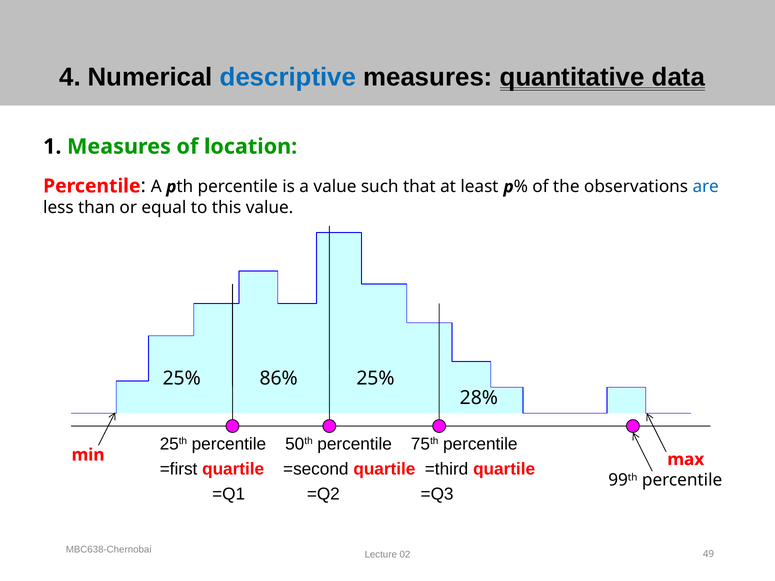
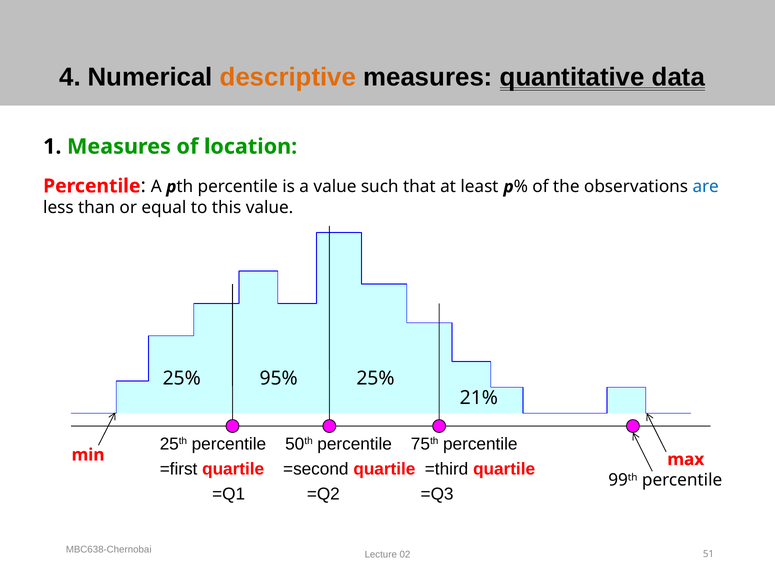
descriptive colour: blue -> orange
86%: 86% -> 95%
28%: 28% -> 21%
49: 49 -> 51
